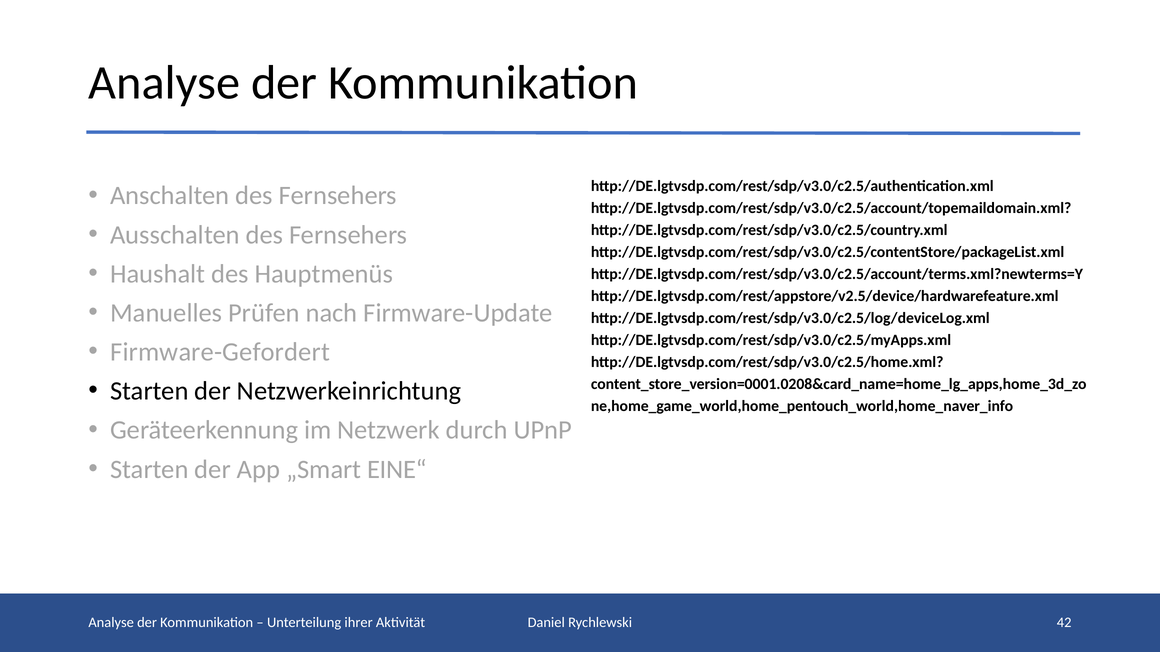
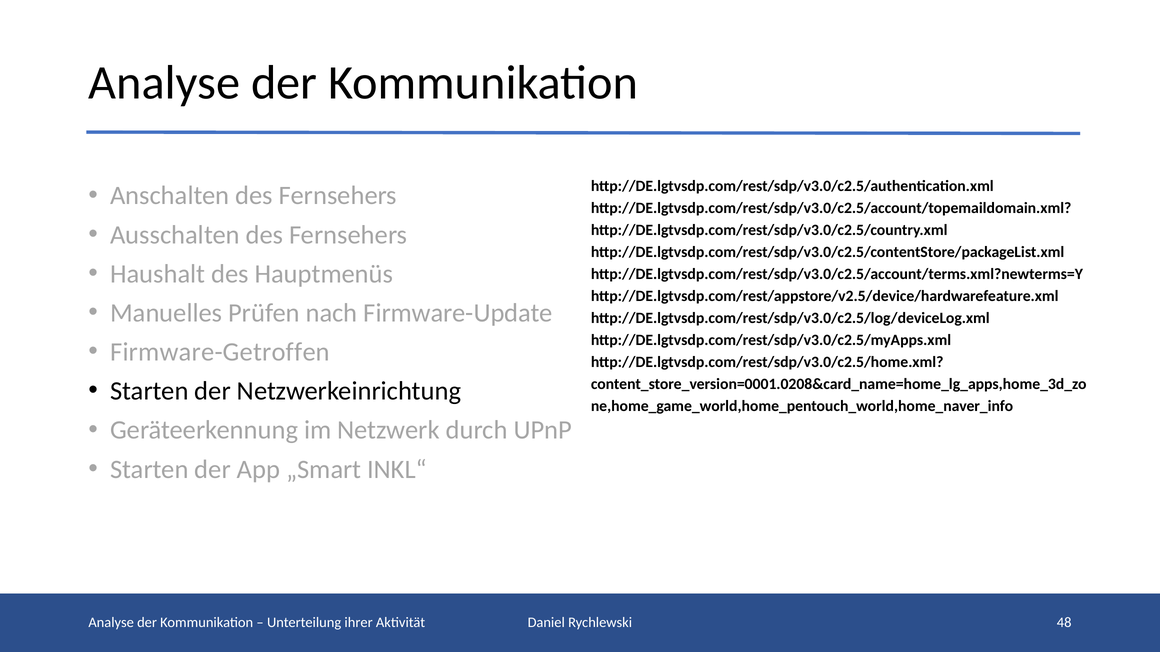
Firmware-Gefordert: Firmware-Gefordert -> Firmware-Getroffen
EINE“: EINE“ -> INKL“
42: 42 -> 48
